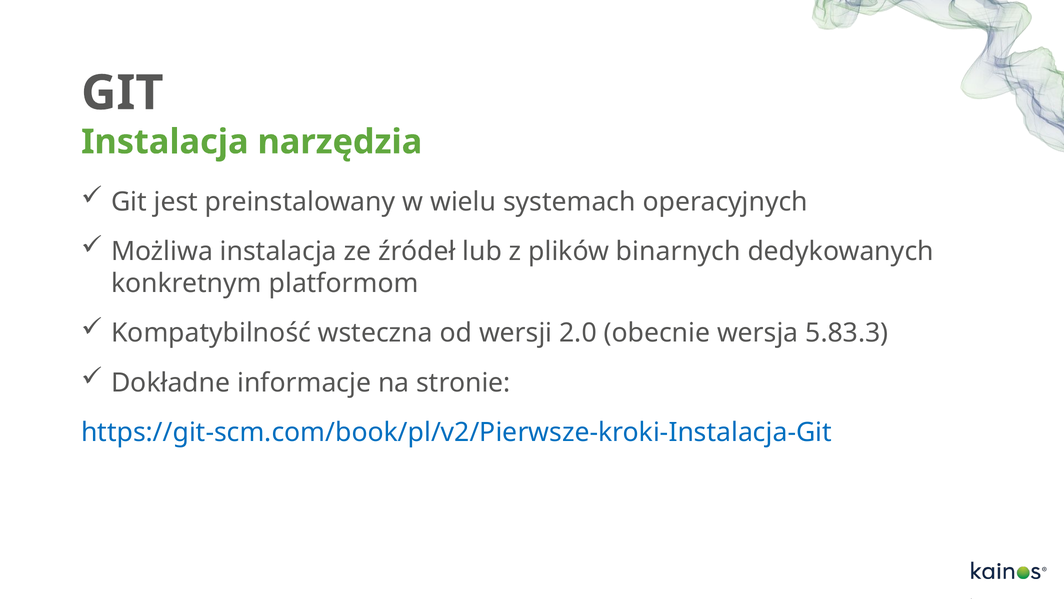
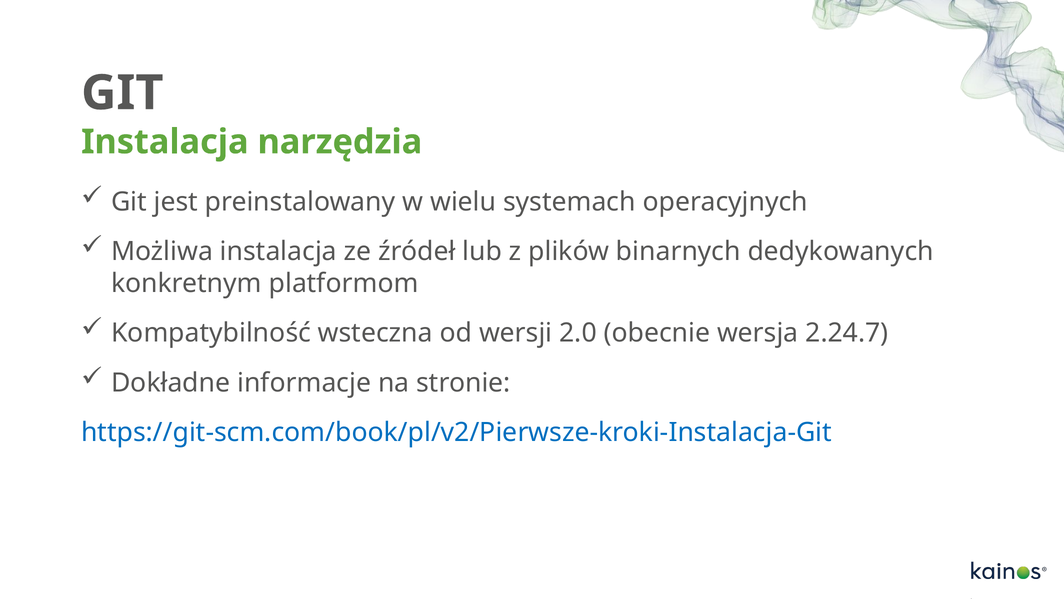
5.83.3: 5.83.3 -> 2.24.7
